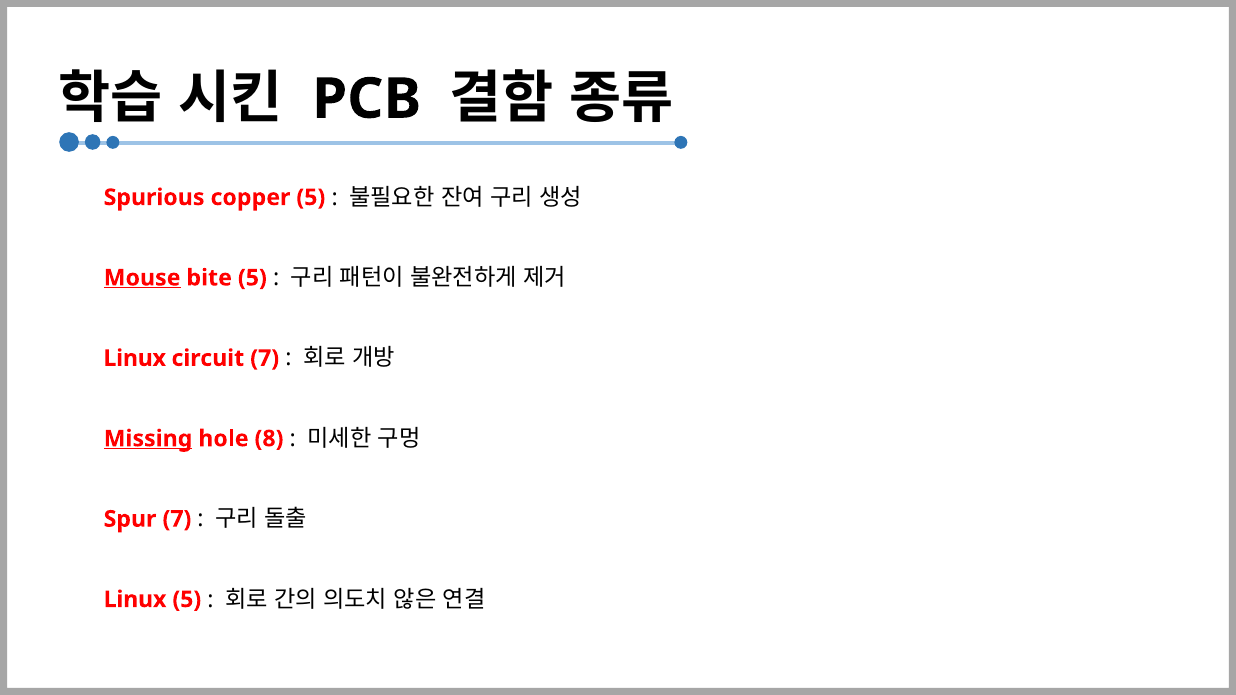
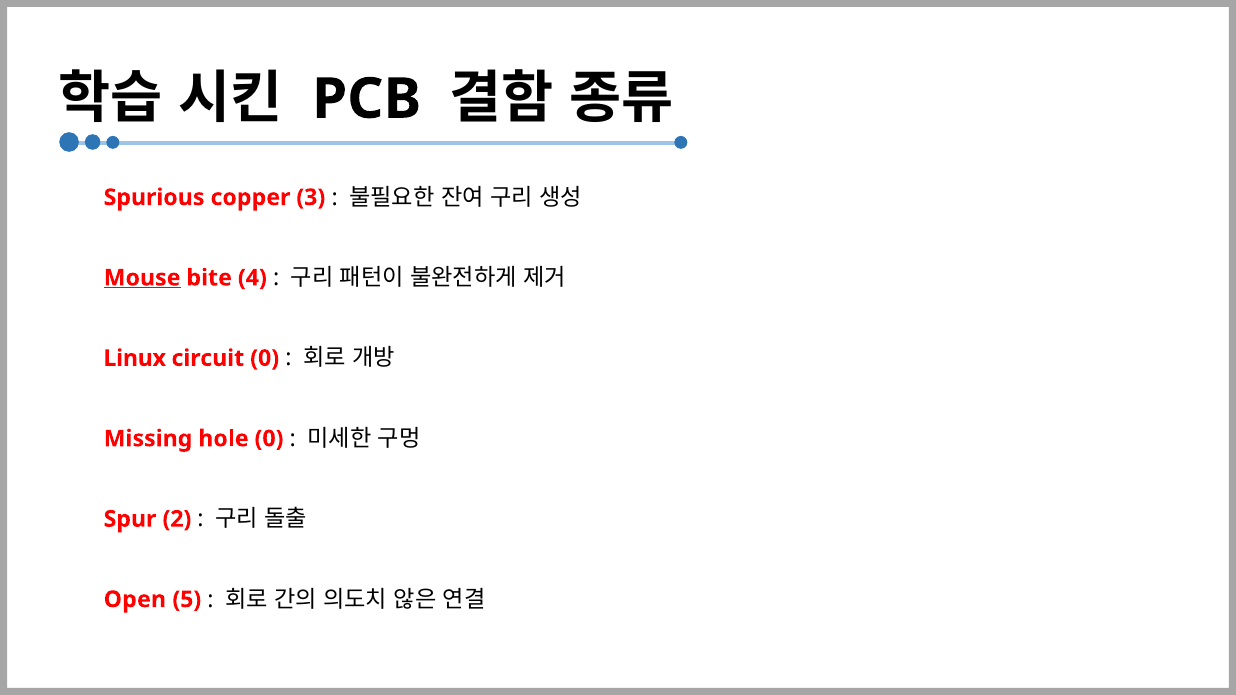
copper 5: 5 -> 3
bite 5: 5 -> 4
circuit 7: 7 -> 0
Missing underline: present -> none
hole 8: 8 -> 0
Spur 7: 7 -> 2
Linux at (135, 600): Linux -> Open
